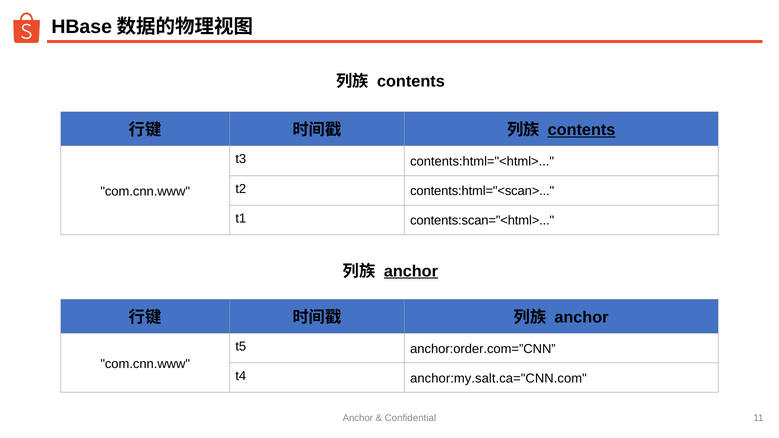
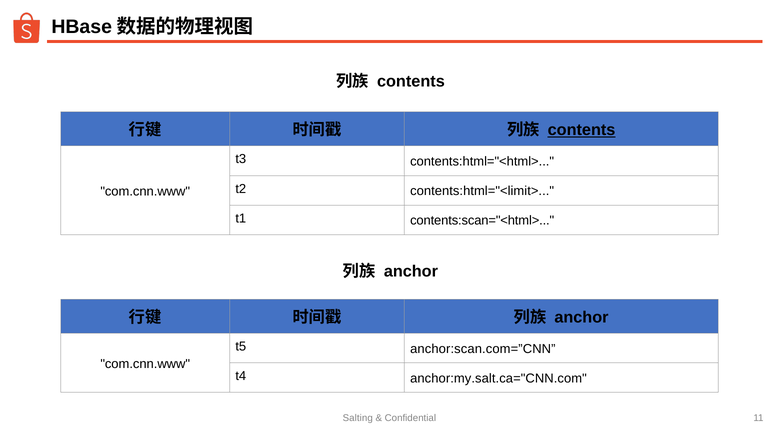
contents:html="<scan>: contents:html="<scan> -> contents:html="<limit>
anchor at (411, 271) underline: present -> none
anchor:order.com=”CNN: anchor:order.com=”CNN -> anchor:scan.com=”CNN
Anchor at (358, 418): Anchor -> Salting
